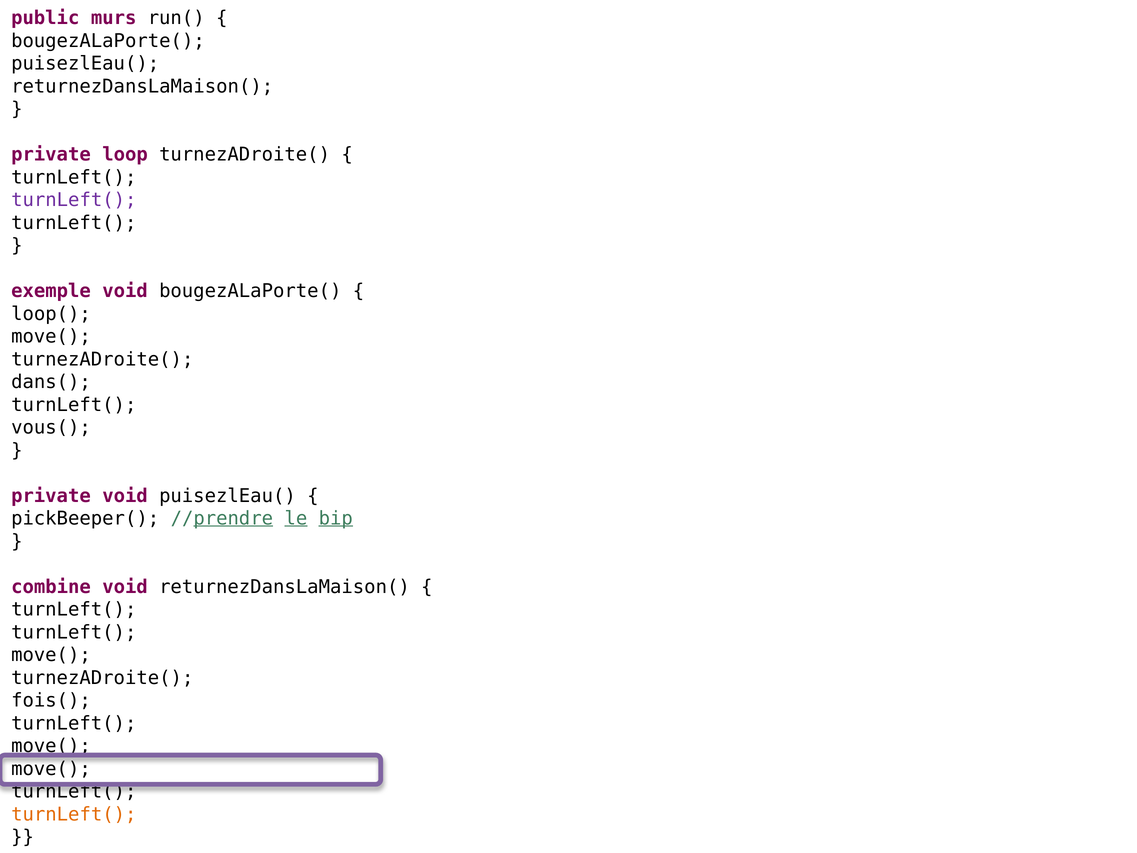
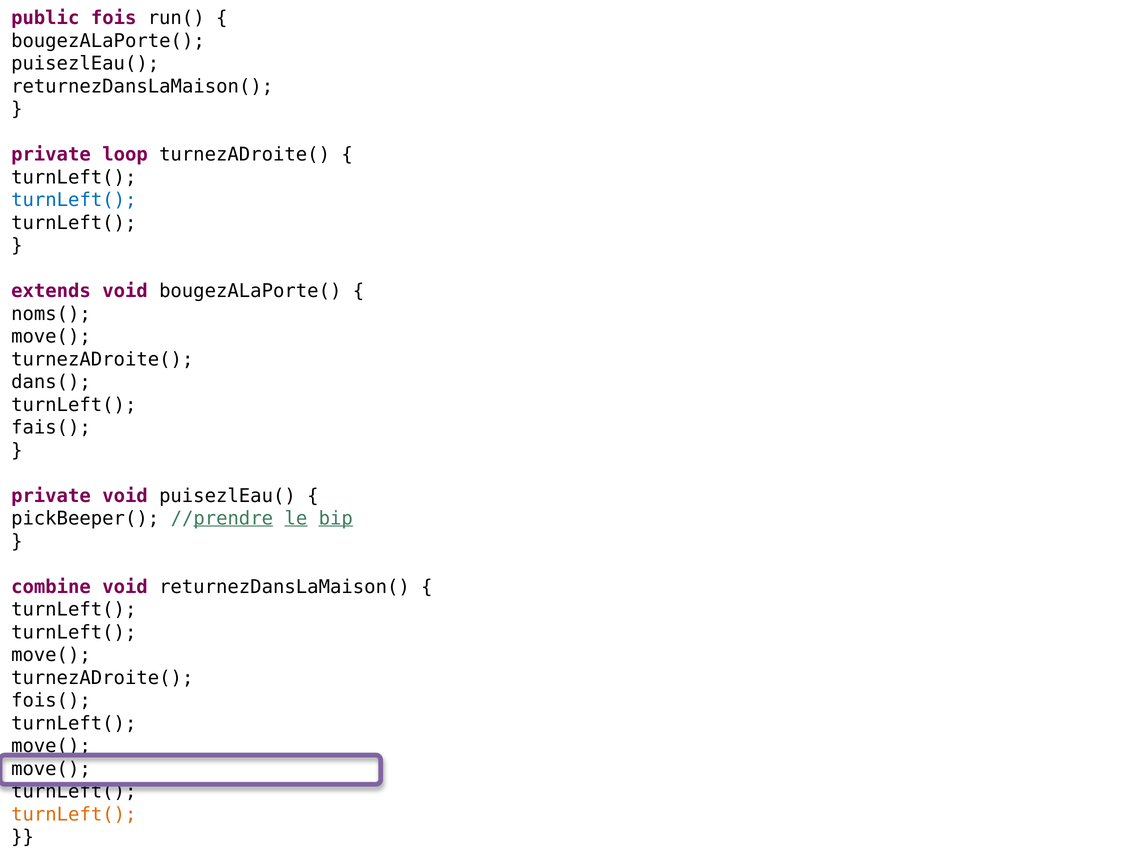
murs: murs -> fois
turnLeft( at (74, 200) colour: purple -> blue
exemple: exemple -> extends
loop(: loop( -> noms(
vous(: vous( -> fais(
